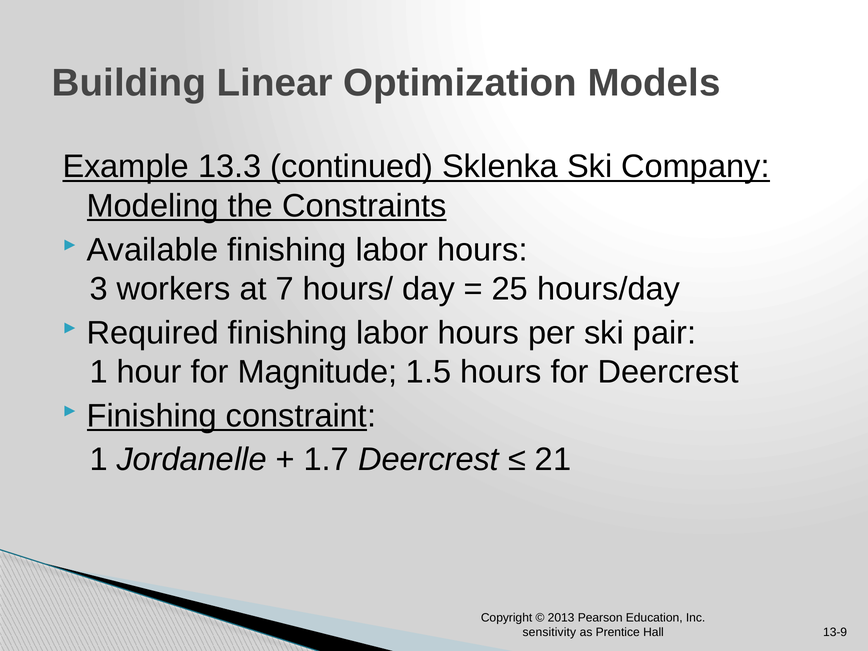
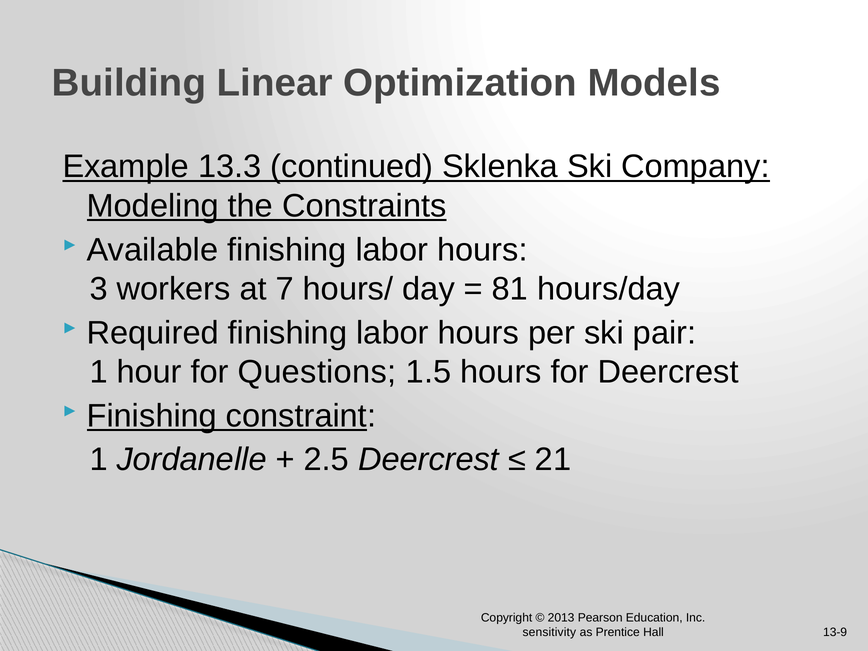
25: 25 -> 81
Magnitude: Magnitude -> Questions
1.7: 1.7 -> 2.5
